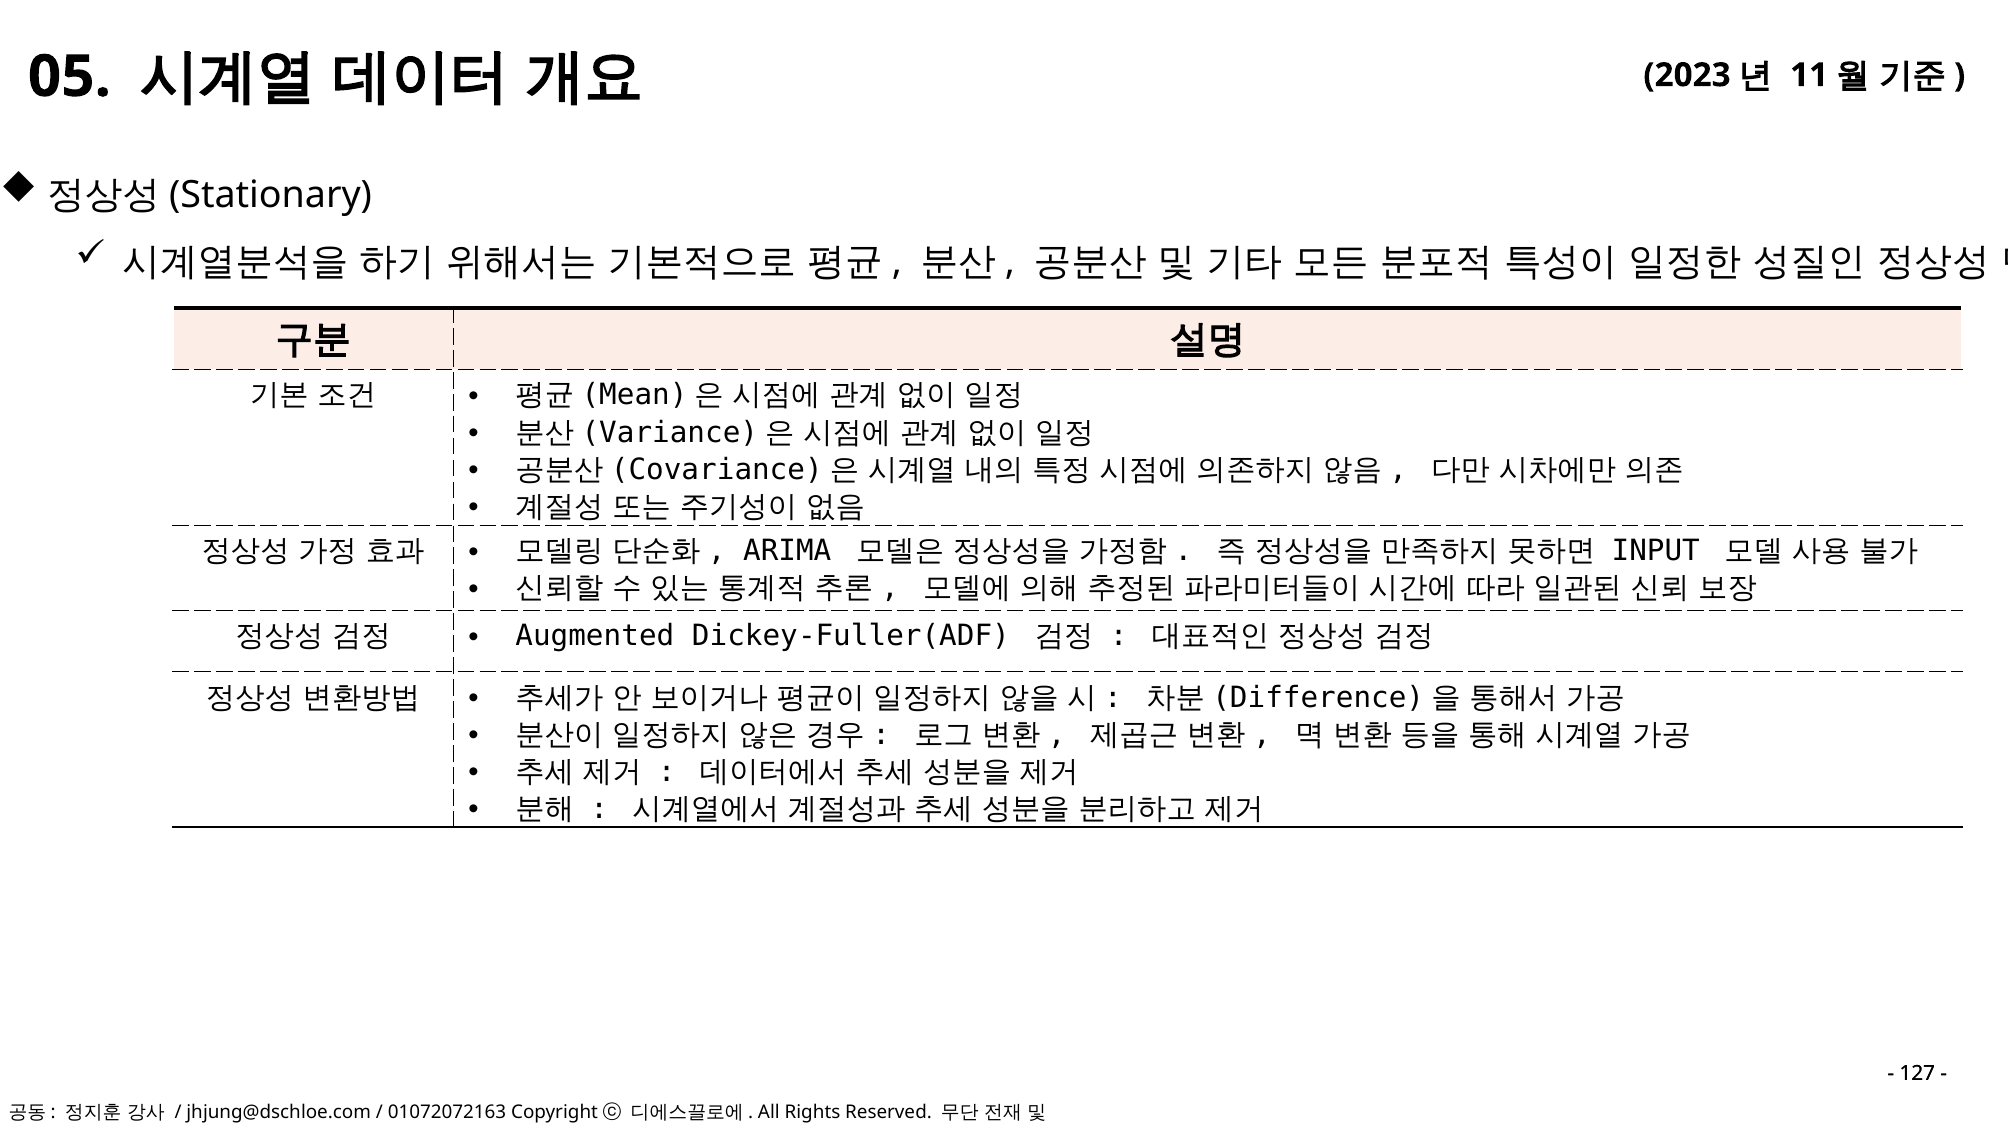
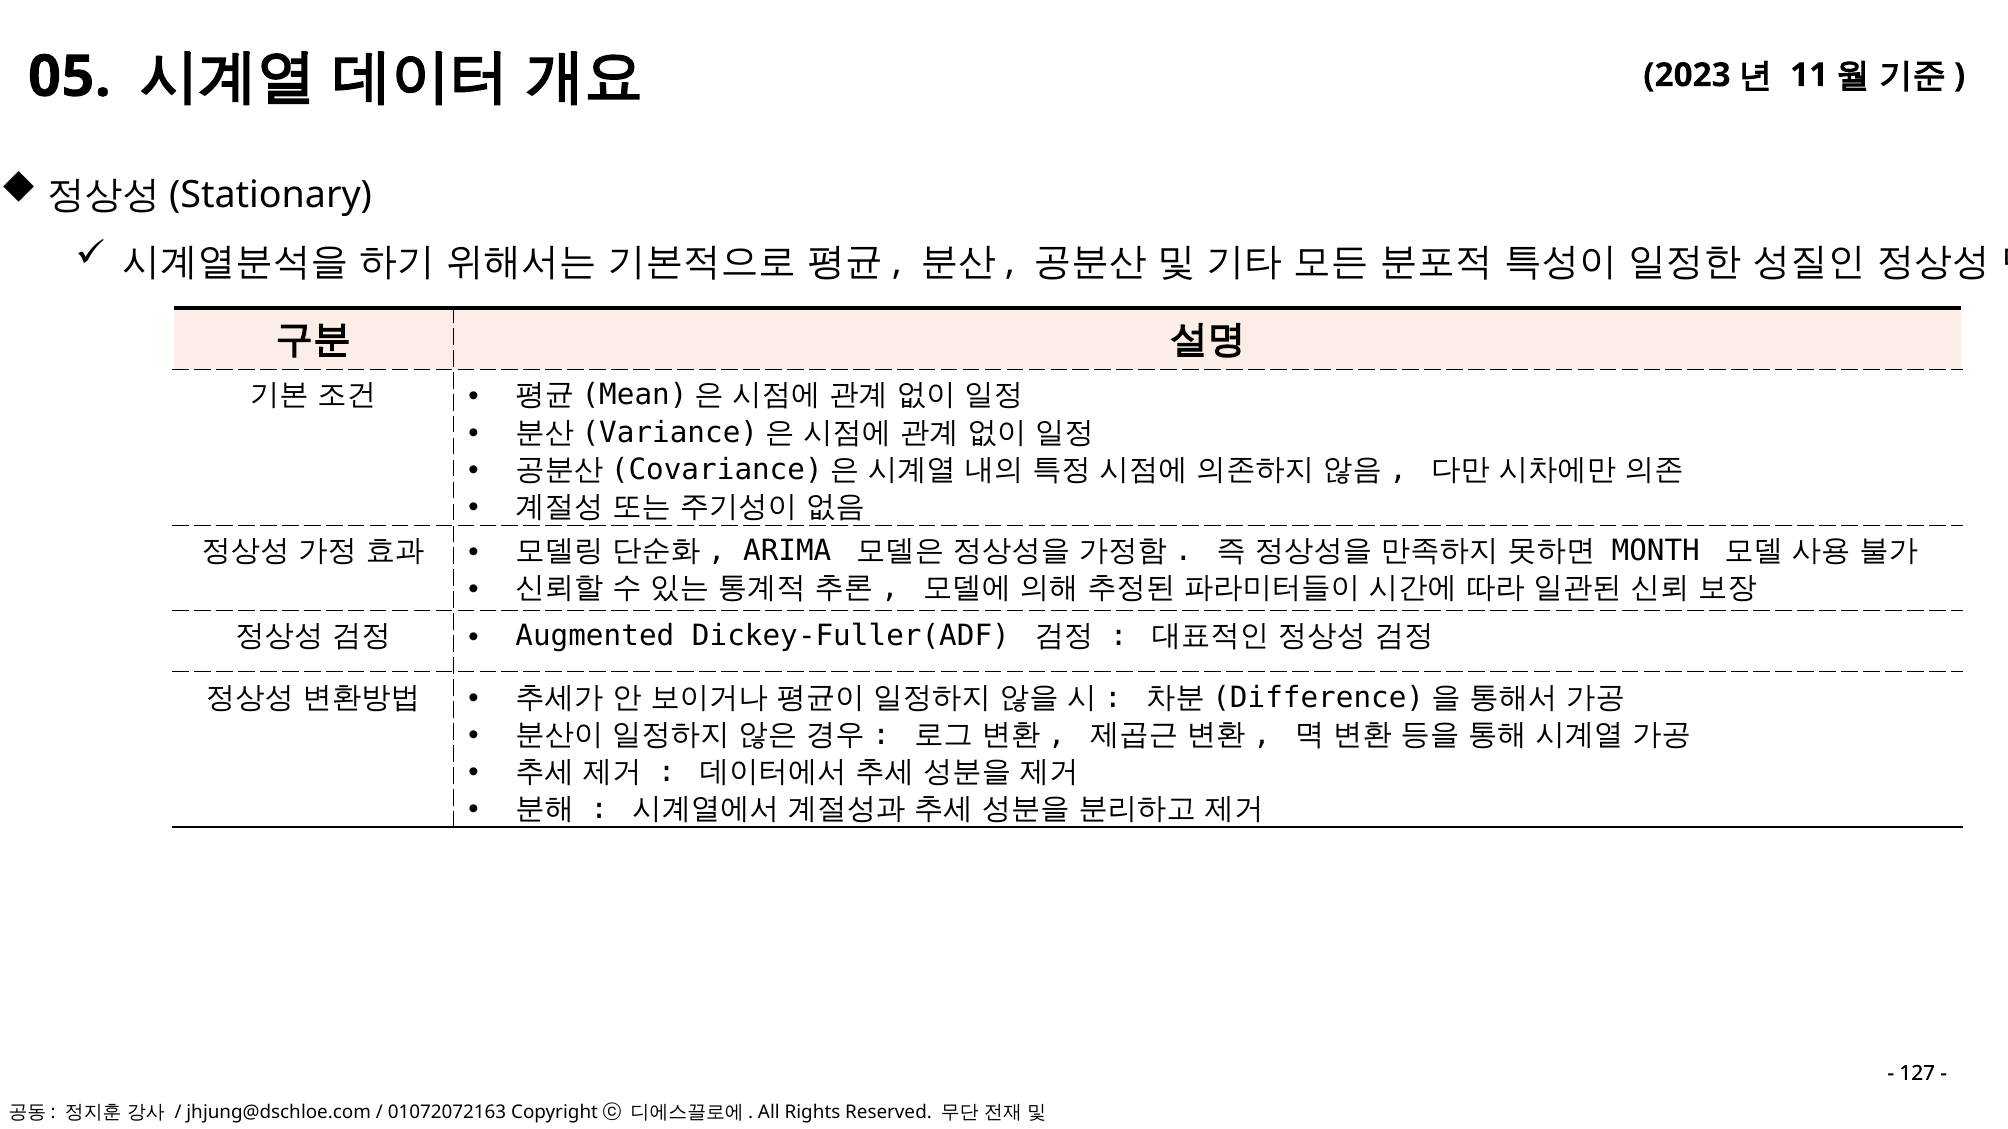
INPUT: INPUT -> MONTH
